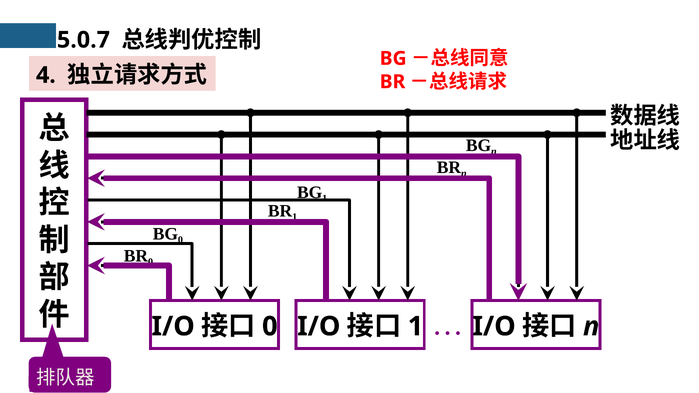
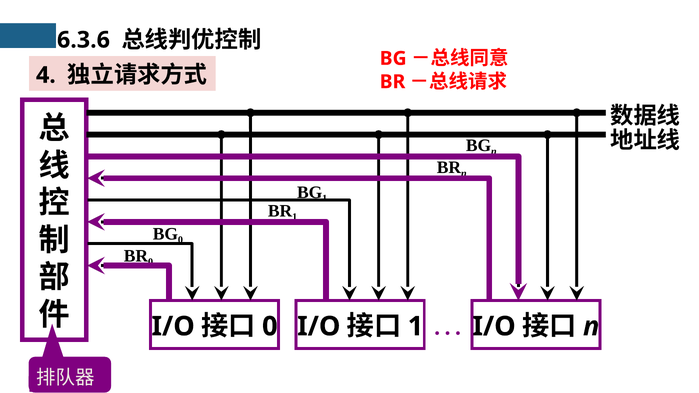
5.0.7: 5.0.7 -> 6.3.6
